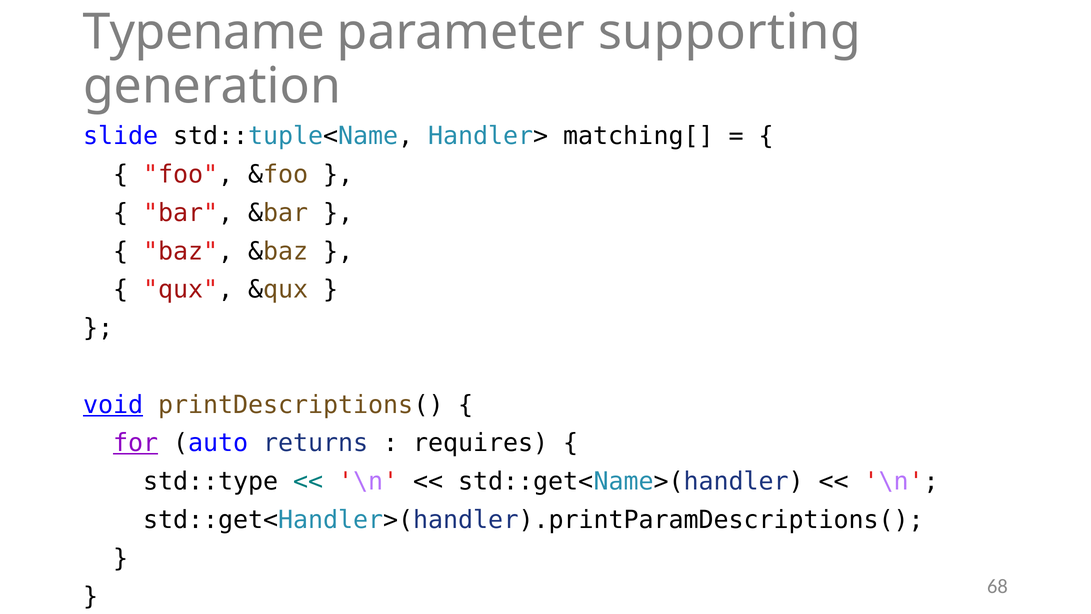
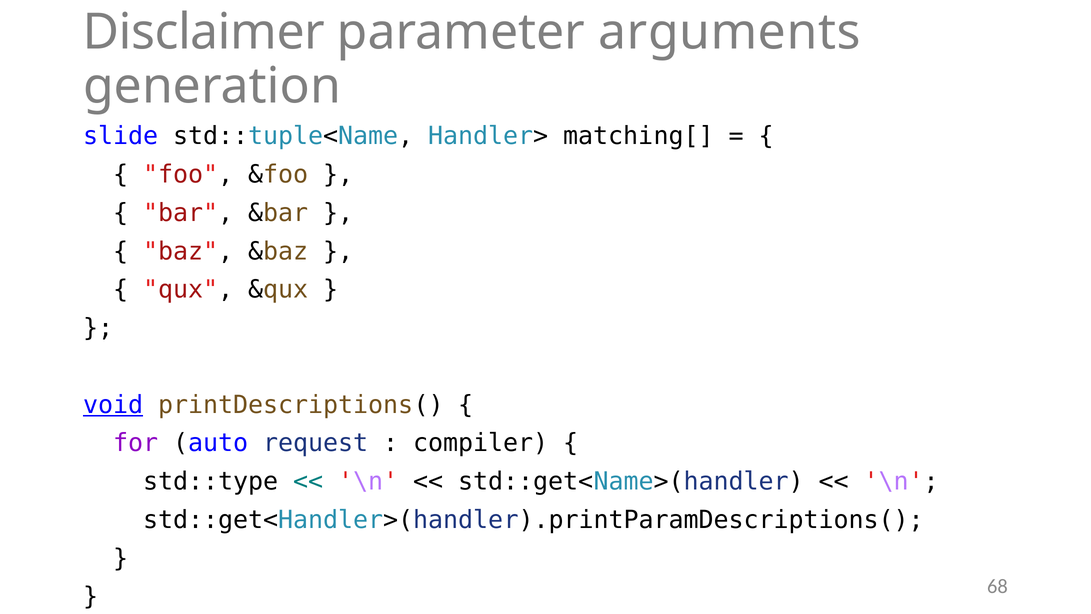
Typename: Typename -> Disclaimer
supporting: supporting -> arguments
for underline: present -> none
returns: returns -> request
requires: requires -> compiler
